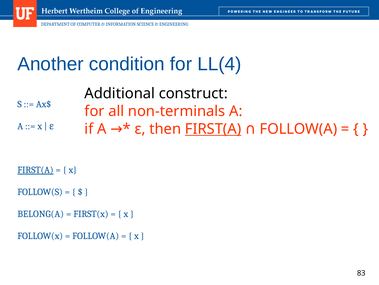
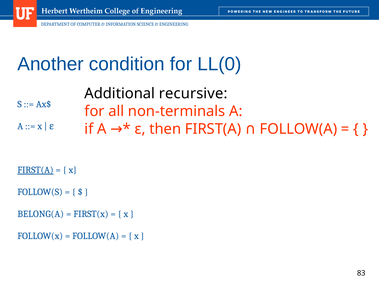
LL(4: LL(4 -> LL(0
construct: construct -> recursive
FIRST(A at (213, 129) underline: present -> none
